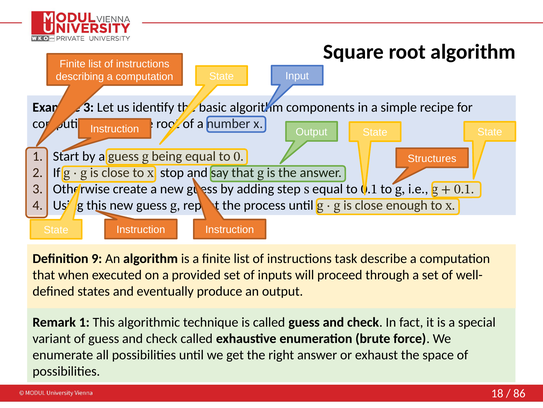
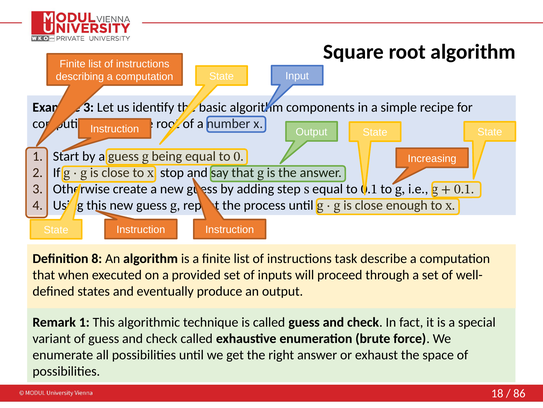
Structures: Structures -> Increasing
9: 9 -> 8
